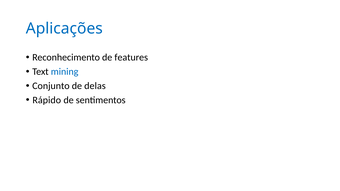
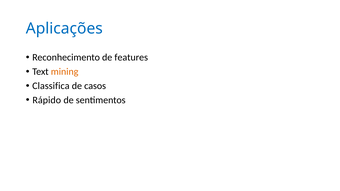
mining colour: blue -> orange
Conjunto: Conjunto -> Classifica
delas: delas -> casos
